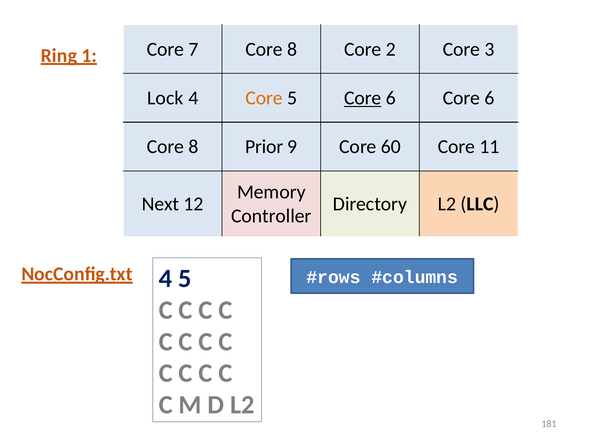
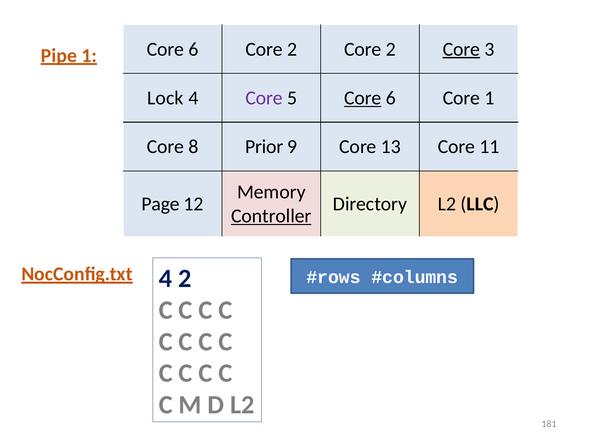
Ring: Ring -> Pipe
1 Core 7: 7 -> 6
8 at (292, 49): 8 -> 2
Core at (461, 49) underline: none -> present
Core at (264, 98) colour: orange -> purple
6 Core 6: 6 -> 1
60: 60 -> 13
Next: Next -> Page
Controller underline: none -> present
4 5: 5 -> 2
